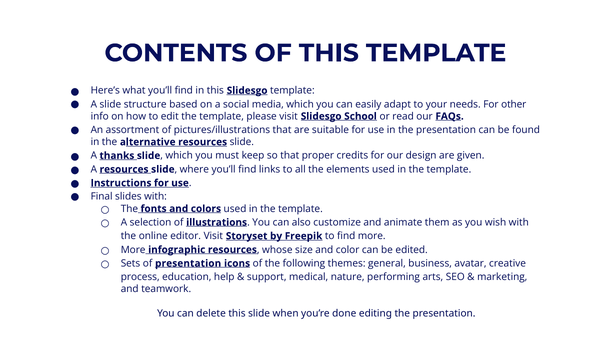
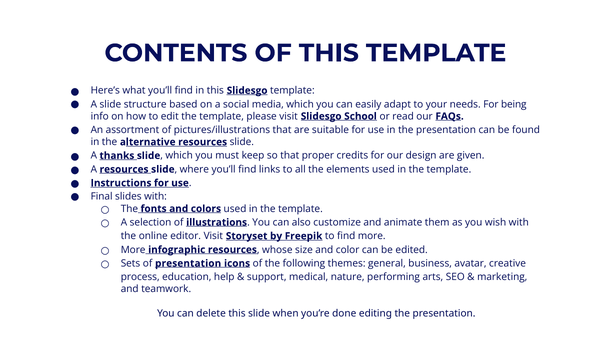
other: other -> being
